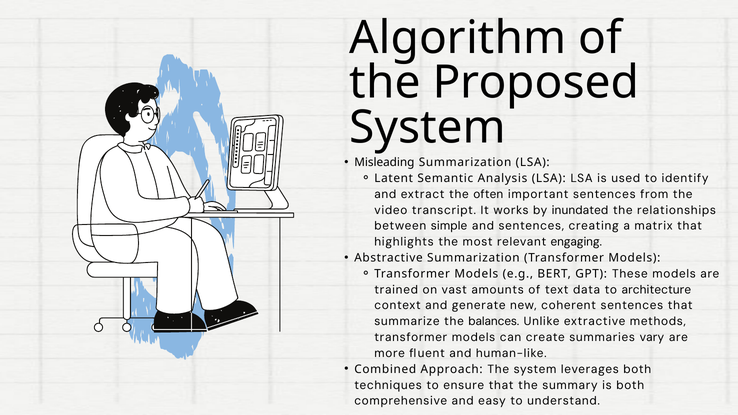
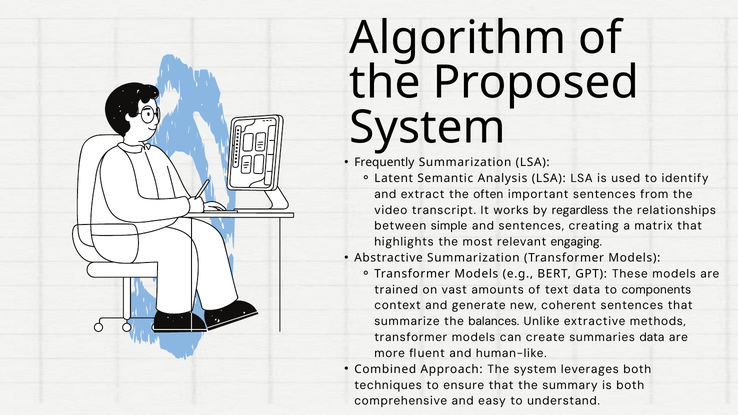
Misleading: Misleading -> Frequently
inundated: inundated -> regardless
architecture: architecture -> components
summaries vary: vary -> data
